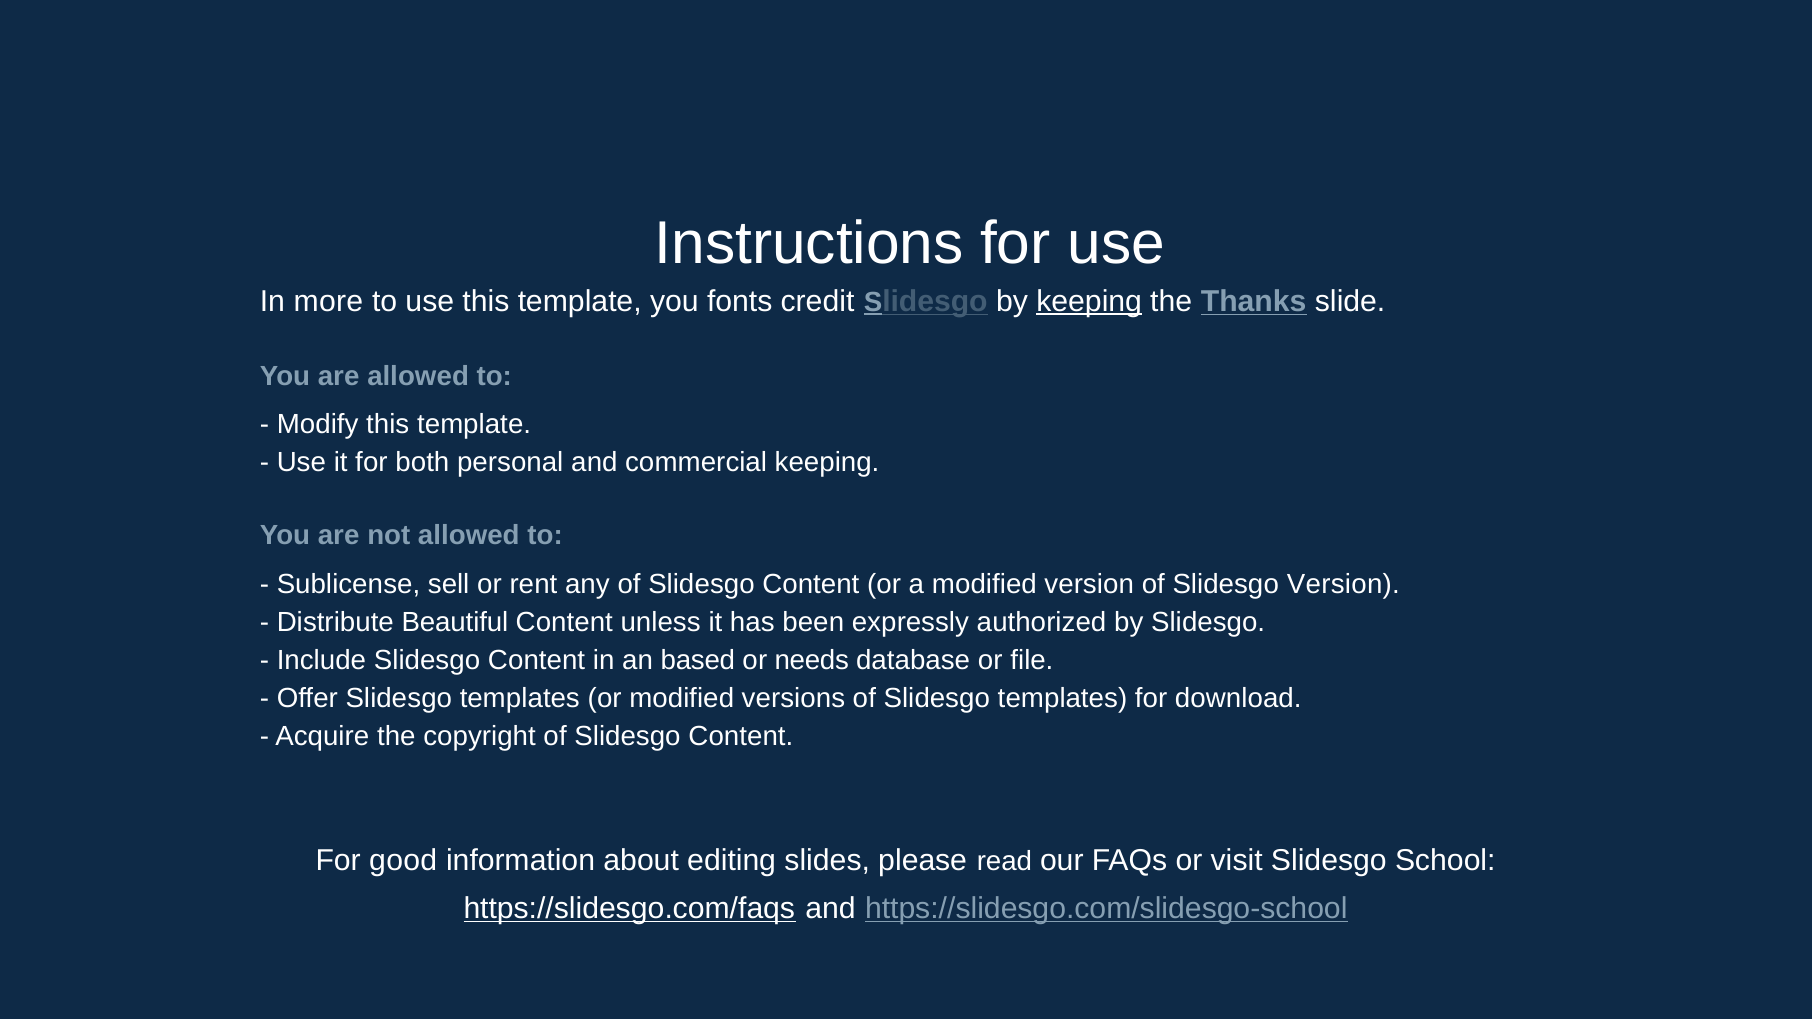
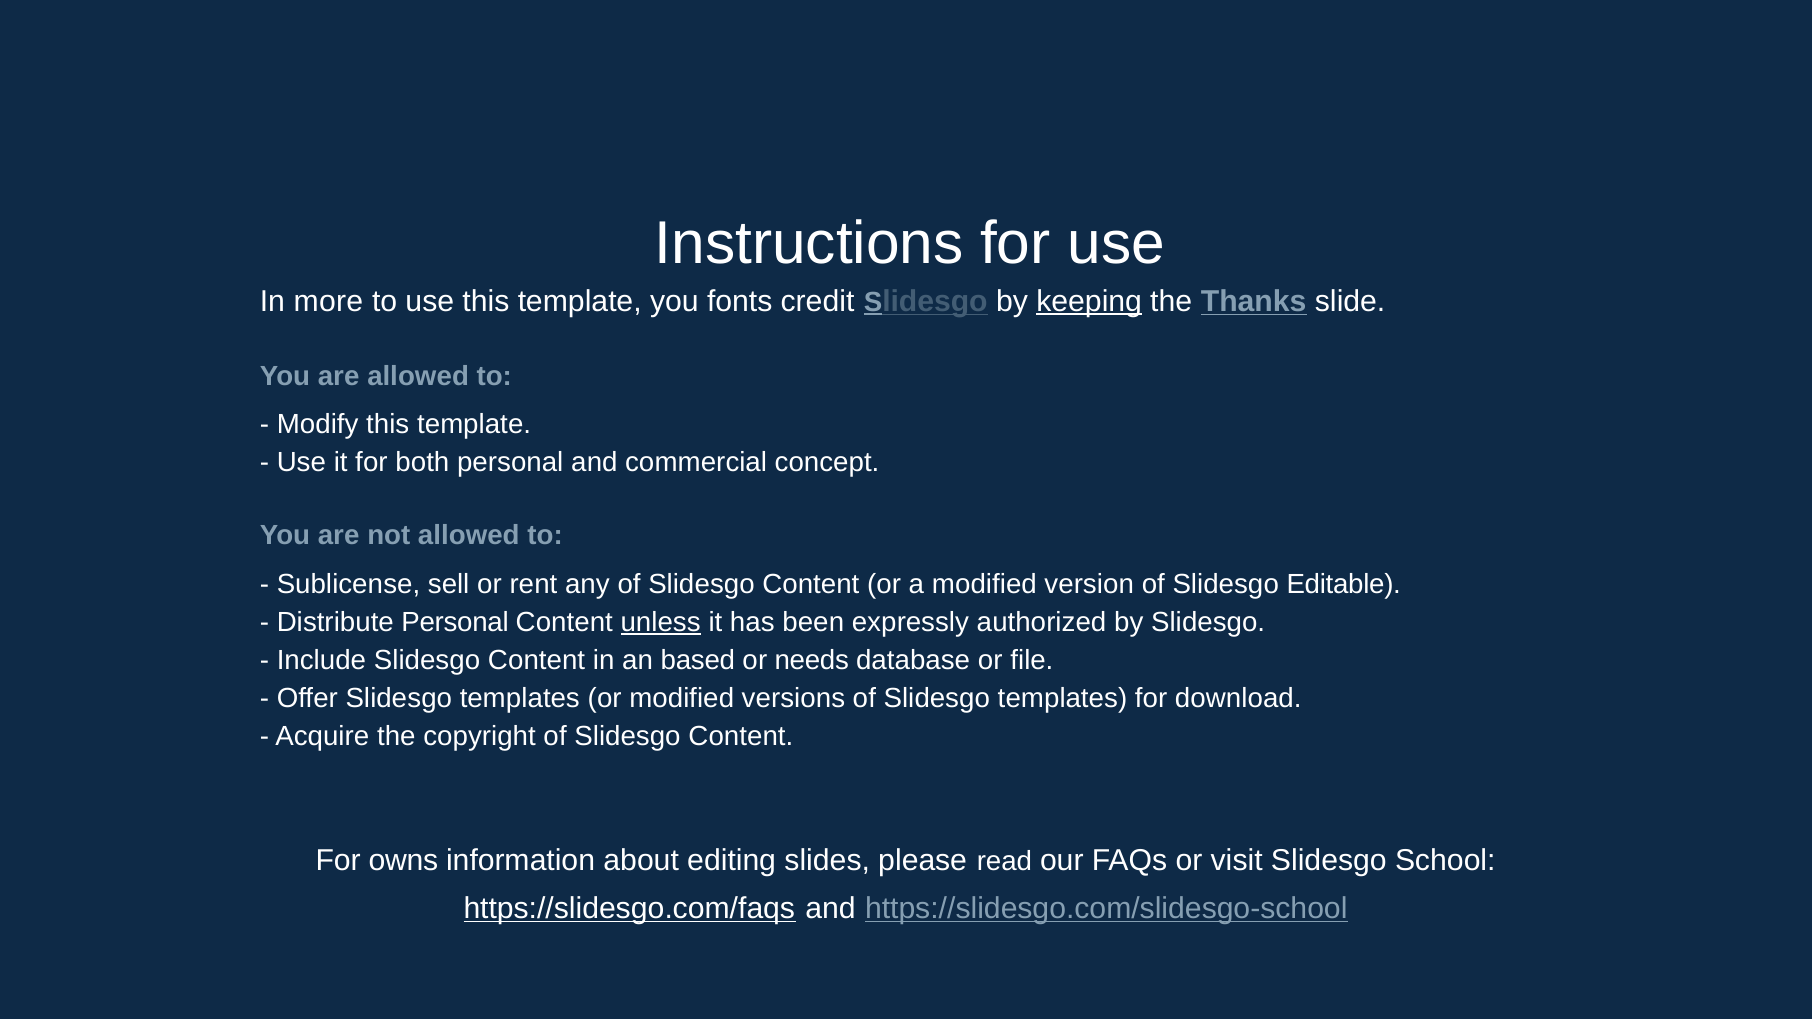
commercial keeping: keeping -> concept
Slidesgo Version: Version -> Editable
Distribute Beautiful: Beautiful -> Personal
unless underline: none -> present
good: good -> owns
